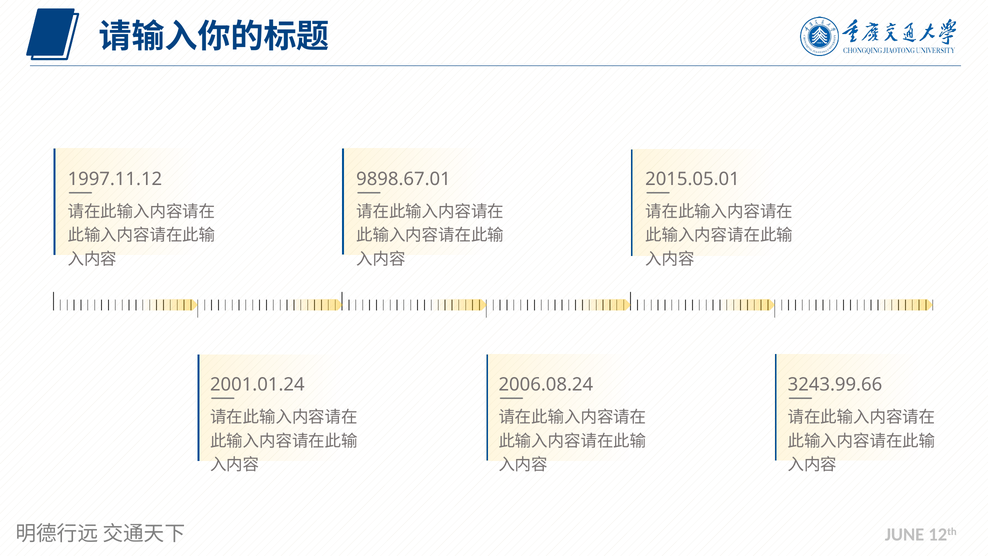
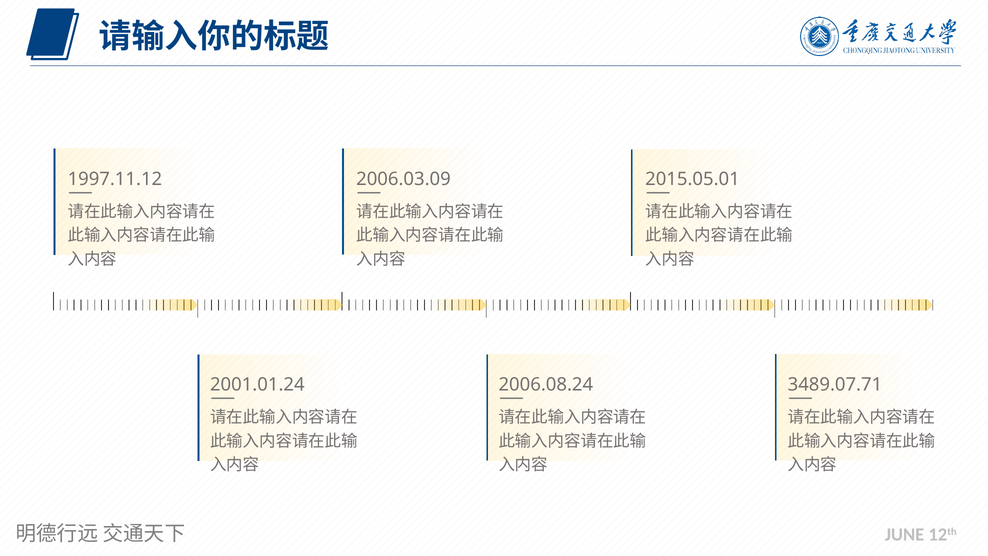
9898.67.01: 9898.67.01 -> 2006.03.09
3243.99.66: 3243.99.66 -> 3489.07.71
